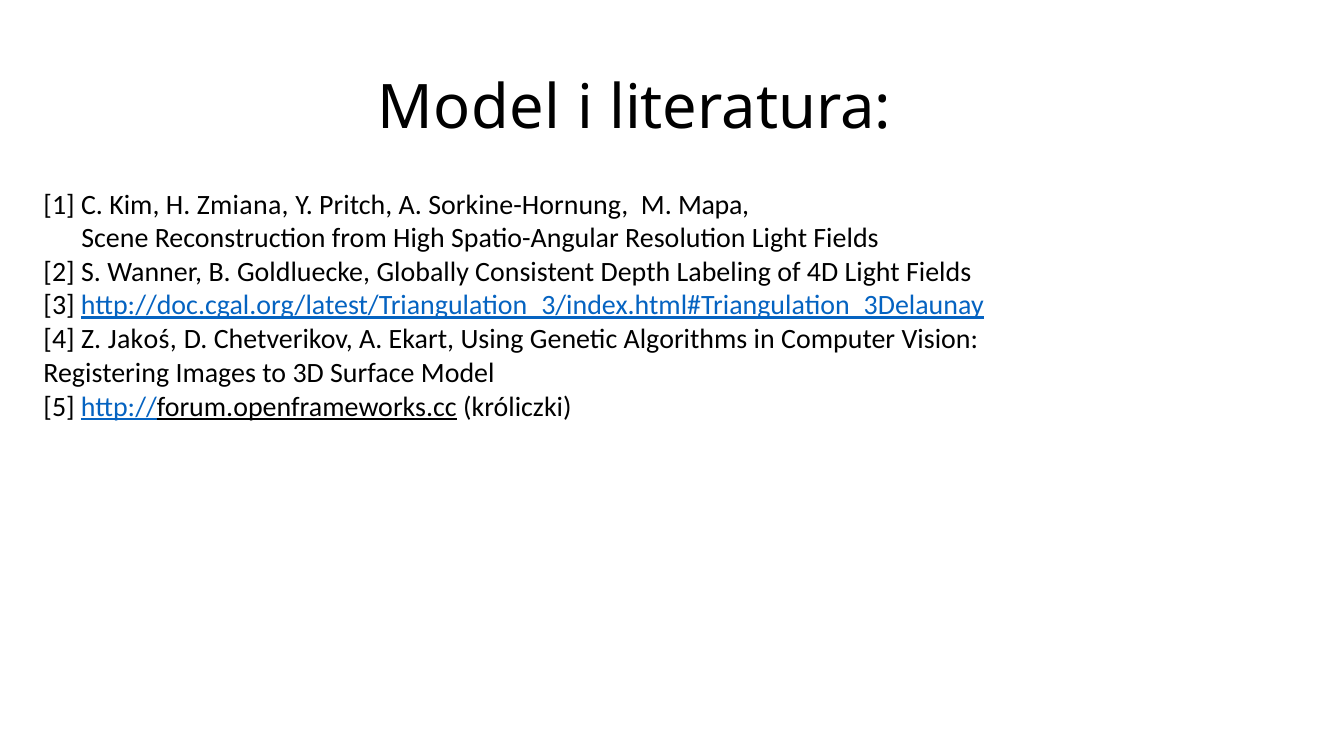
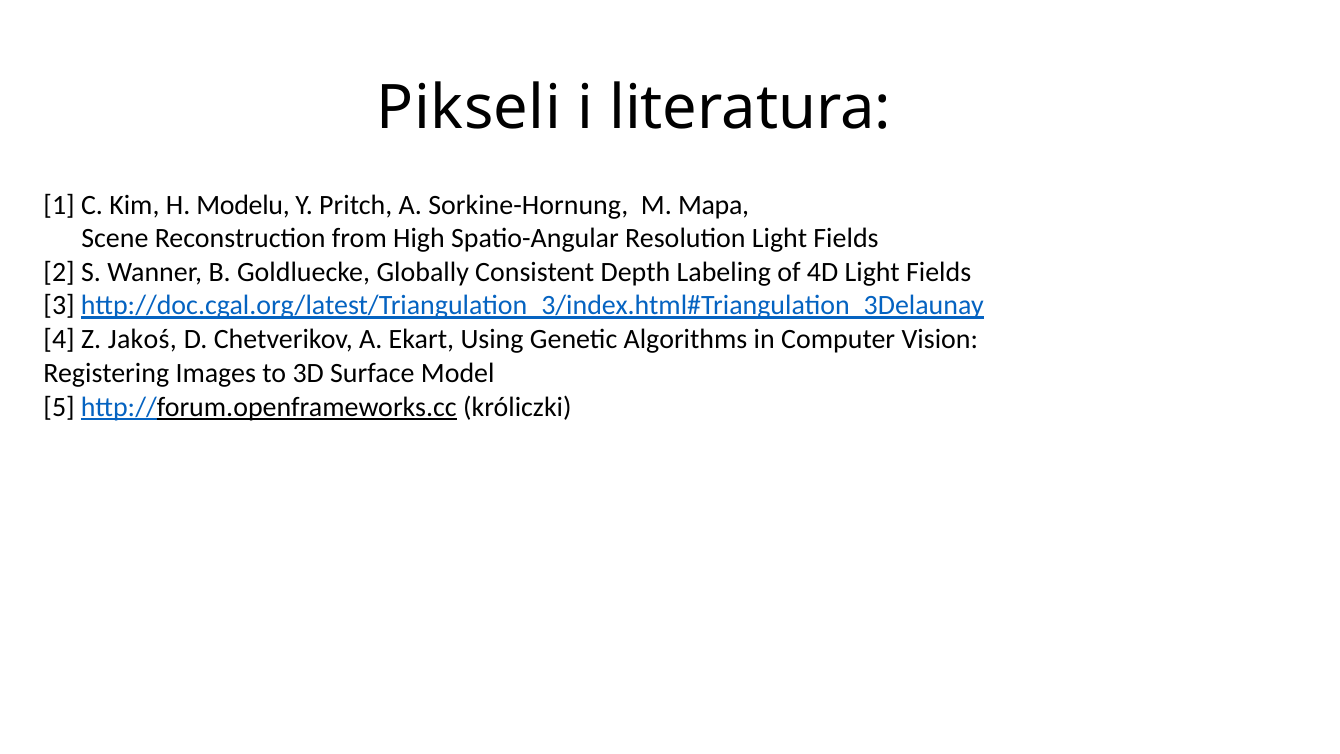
Model at (469, 108): Model -> Pikseli
Zmiana: Zmiana -> Modelu
